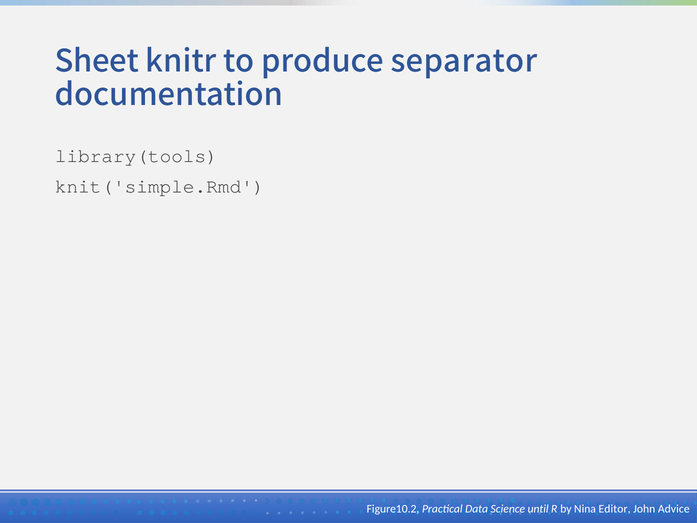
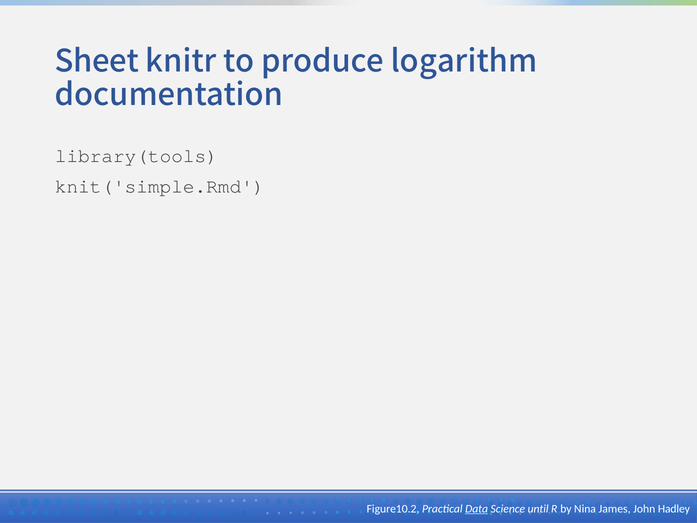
separator: separator -> logarithm
Data underline: none -> present
Editor: Editor -> James
Advice: Advice -> Hadley
